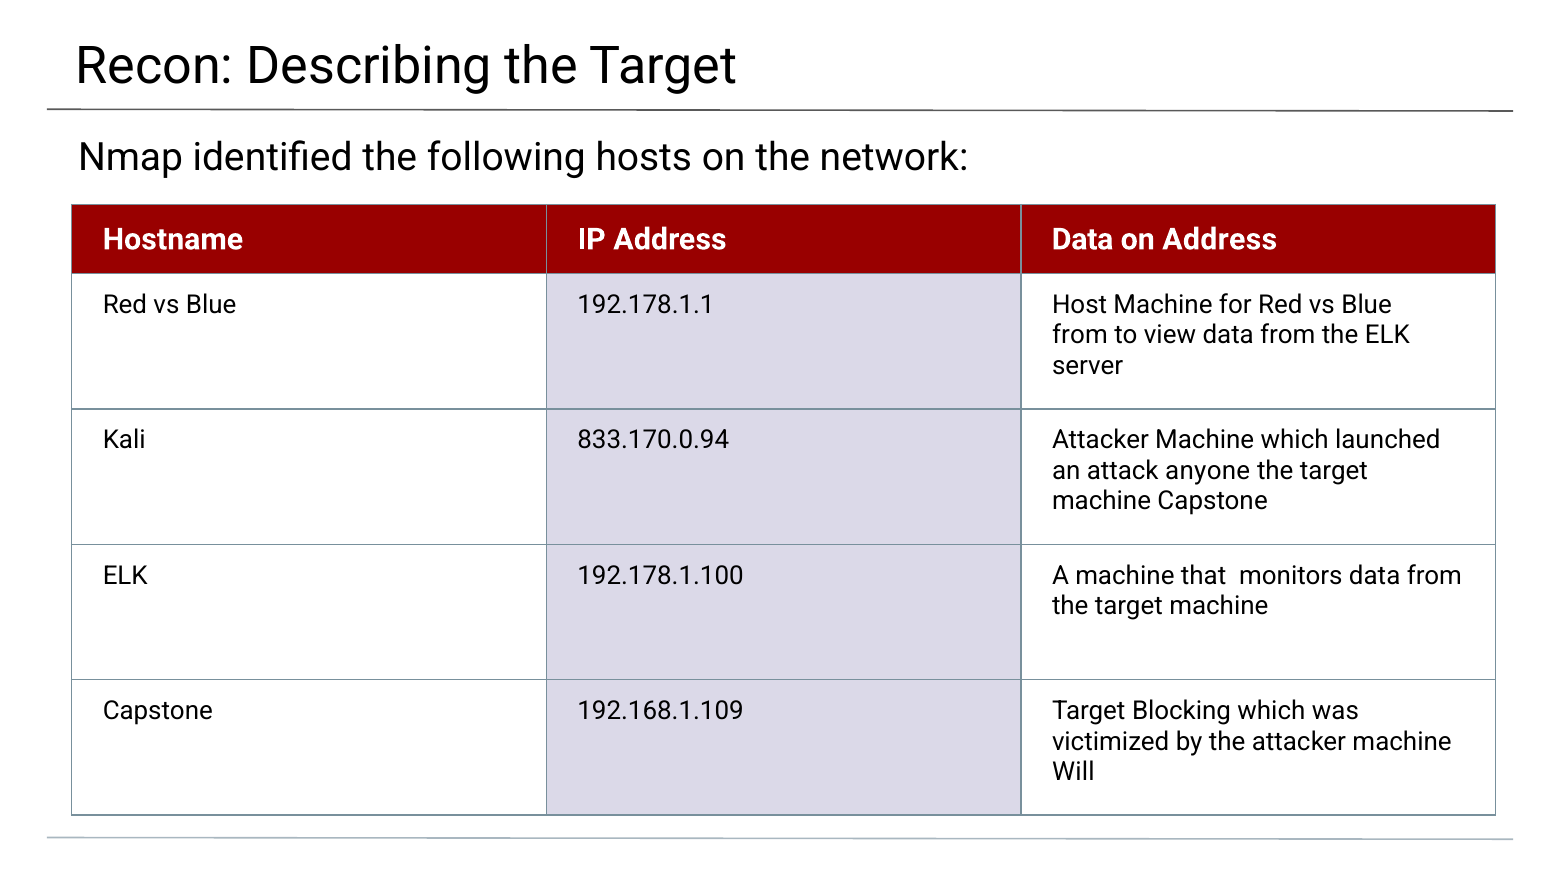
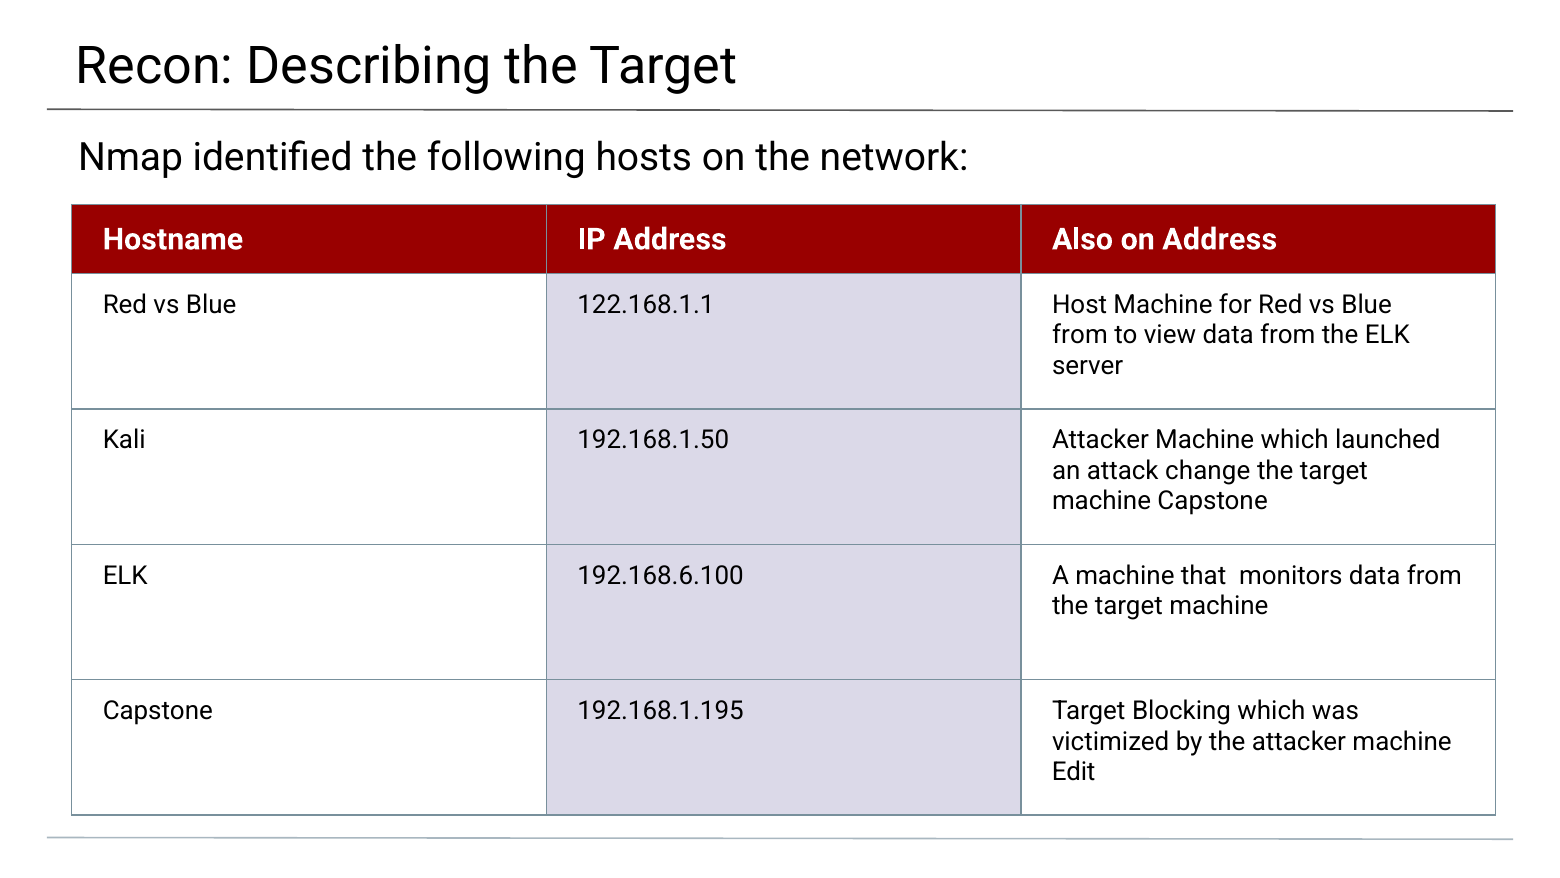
Address Data: Data -> Also
192.178.1.1: 192.178.1.1 -> 122.168.1.1
833.170.0.94: 833.170.0.94 -> 192.168.1.50
anyone: anyone -> change
192.178.1.100: 192.178.1.100 -> 192.168.6.100
192.168.1.109: 192.168.1.109 -> 192.168.1.195
Will: Will -> Edit
